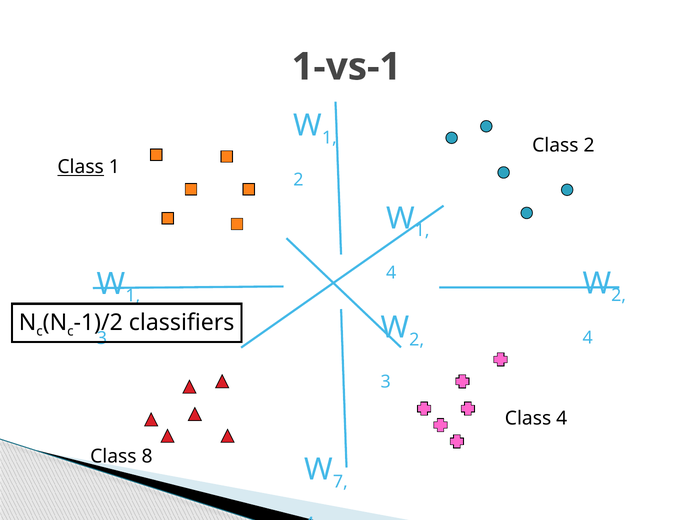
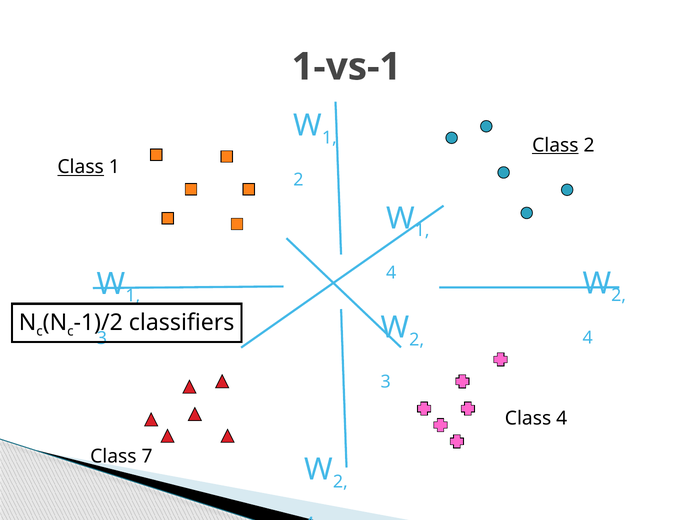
Class at (555, 145) underline: none -> present
8: 8 -> 7
7 at (340, 481): 7 -> 2
